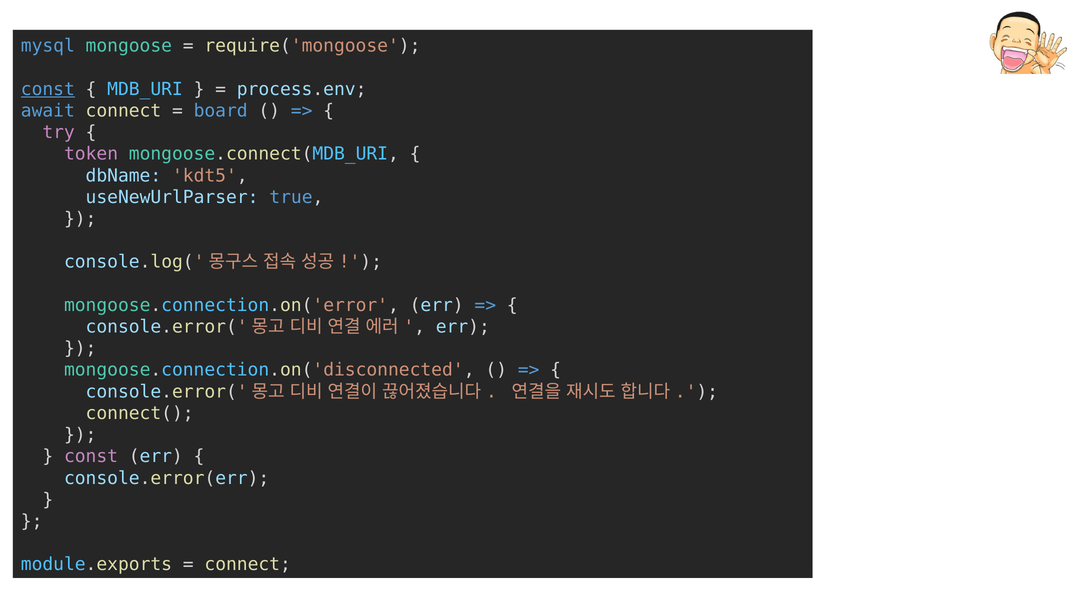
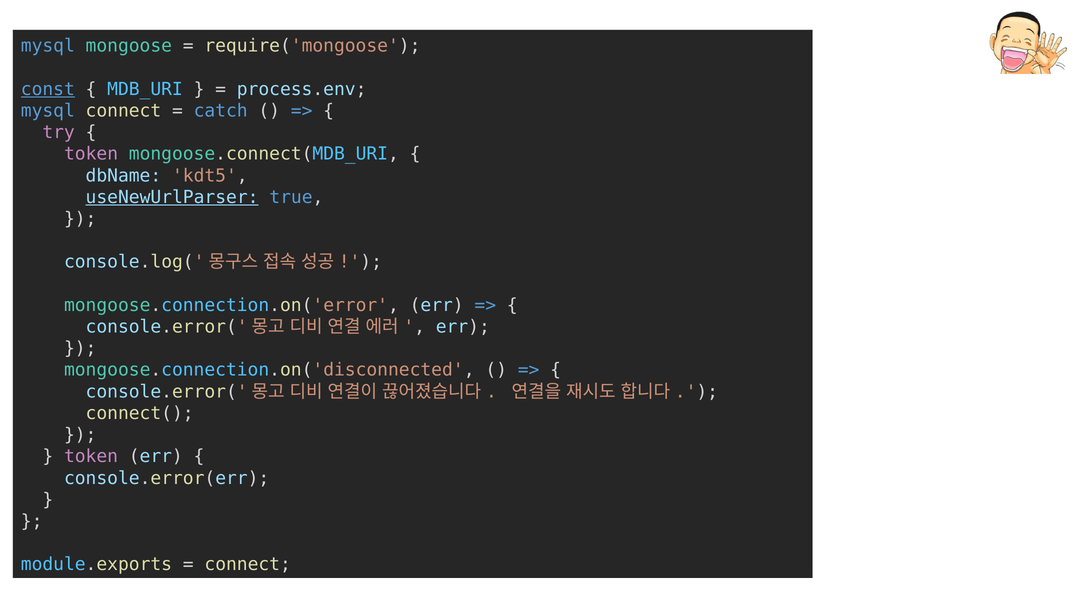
await at (48, 111): await -> mysql
board: board -> catch
useNewUrlParser underline: none -> present
const at (91, 456): const -> token
